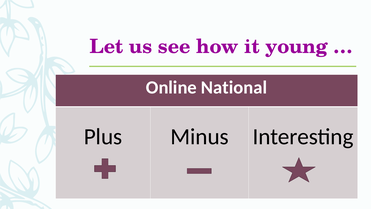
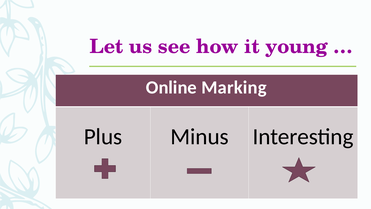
National: National -> Marking
